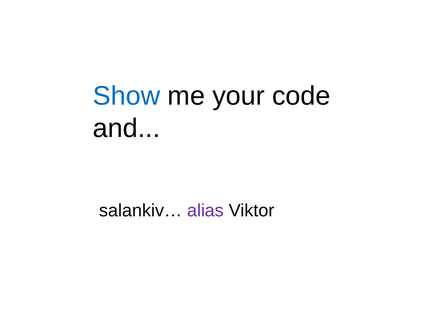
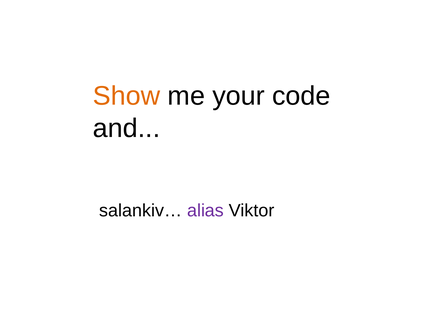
Show colour: blue -> orange
